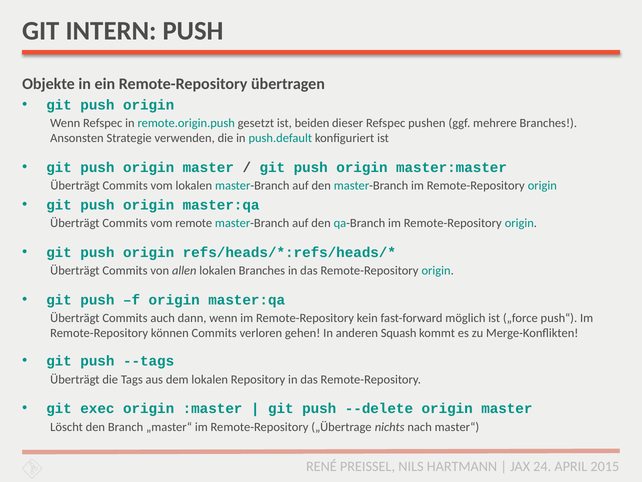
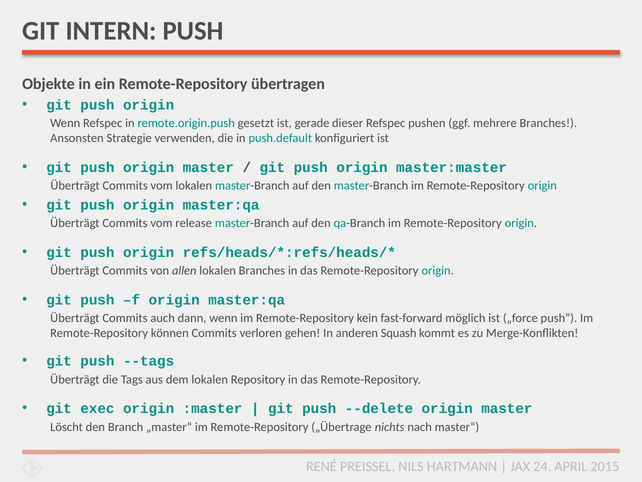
beiden: beiden -> gerade
remote: remote -> release
